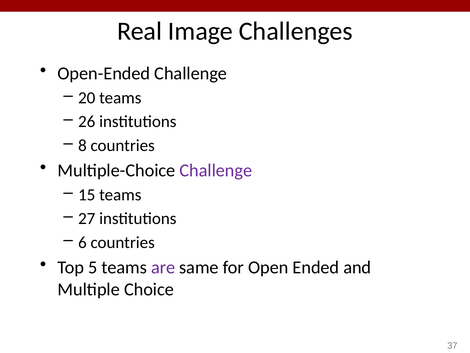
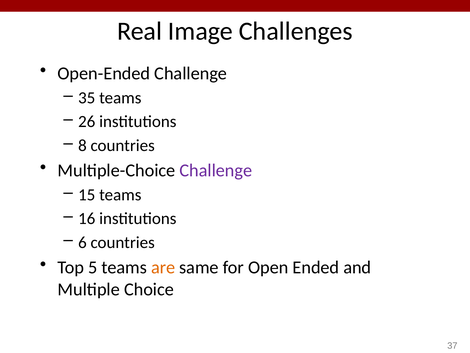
20: 20 -> 35
27: 27 -> 16
are colour: purple -> orange
